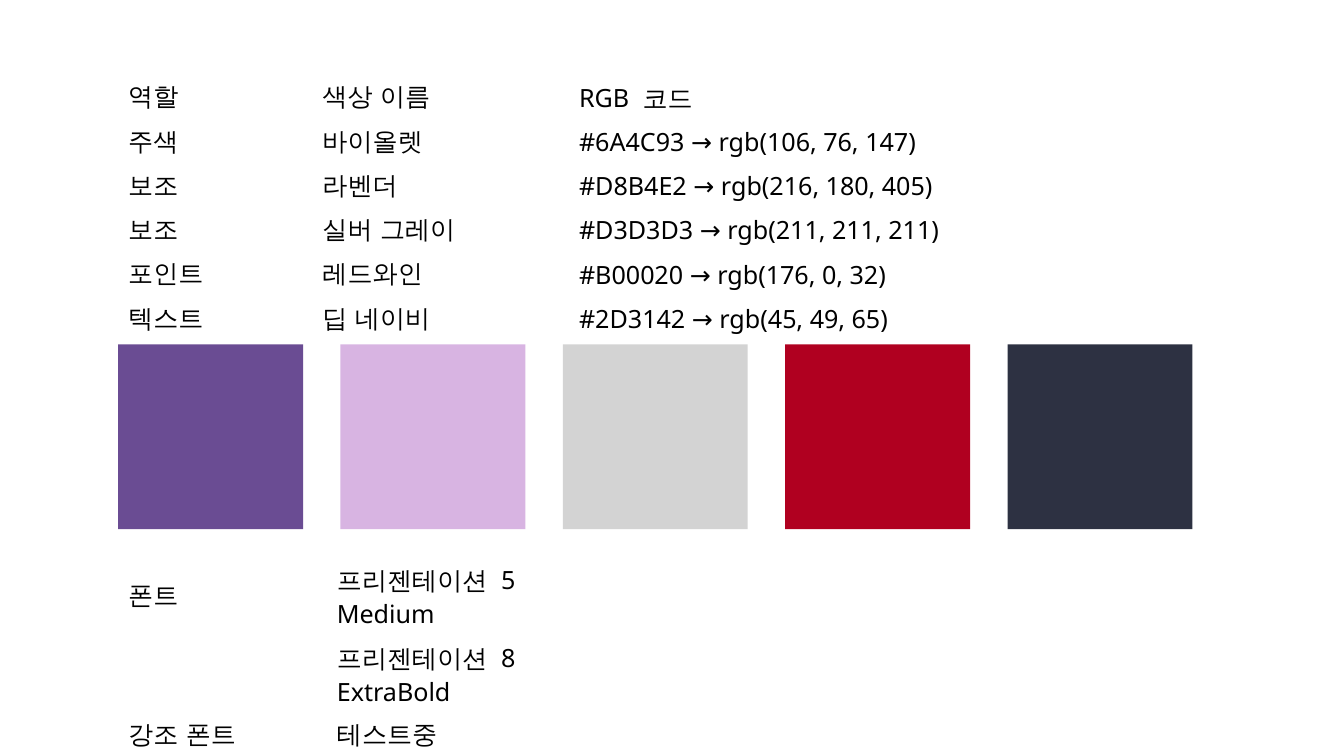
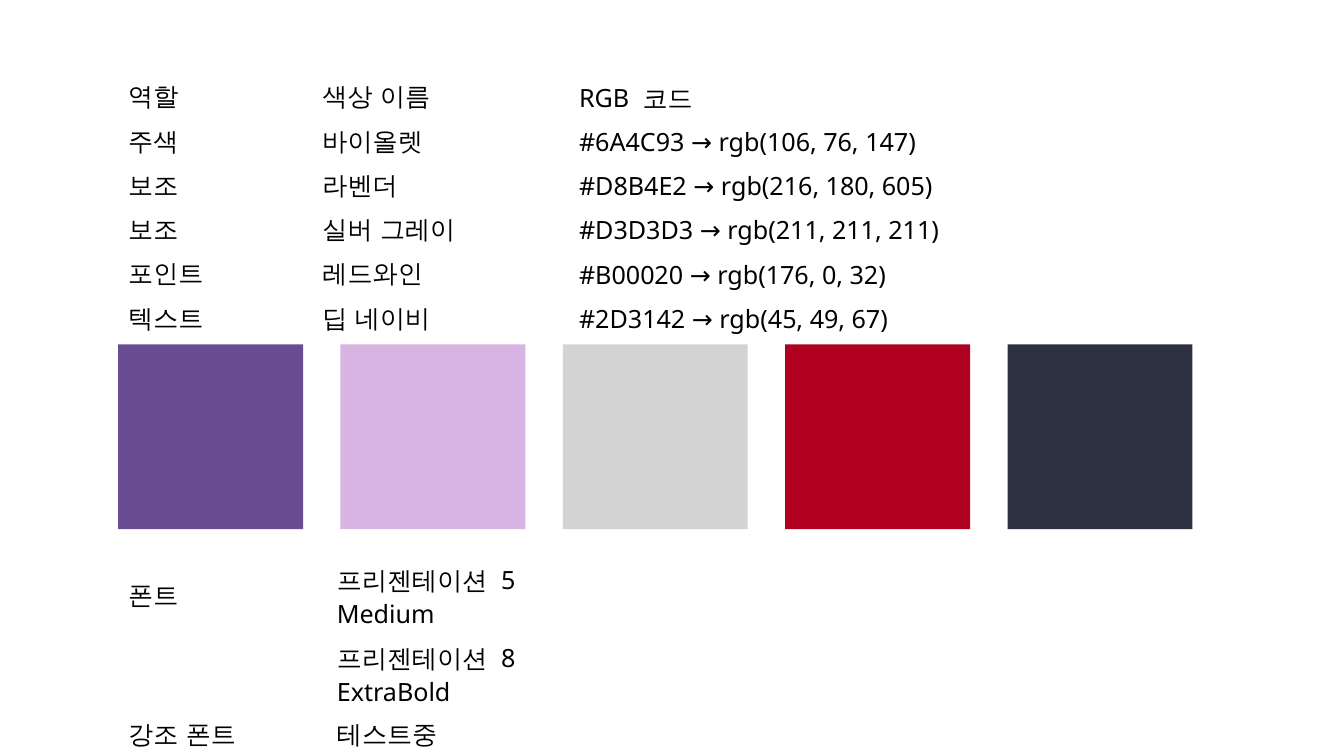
405: 405 -> 605
65: 65 -> 67
